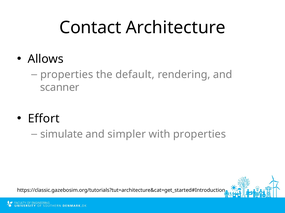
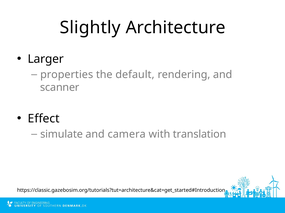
Contact: Contact -> Slightly
Allows: Allows -> Larger
Effort: Effort -> Effect
simpler: simpler -> camera
with properties: properties -> translation
